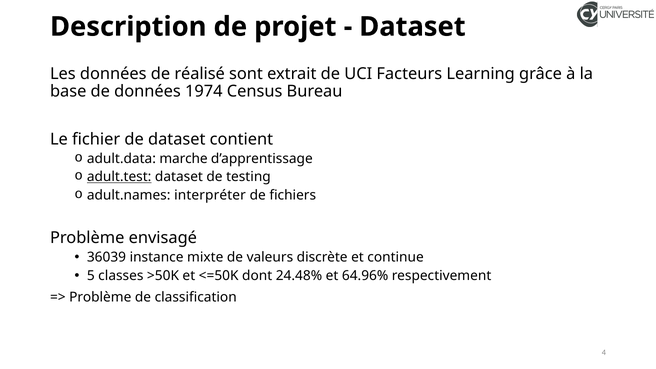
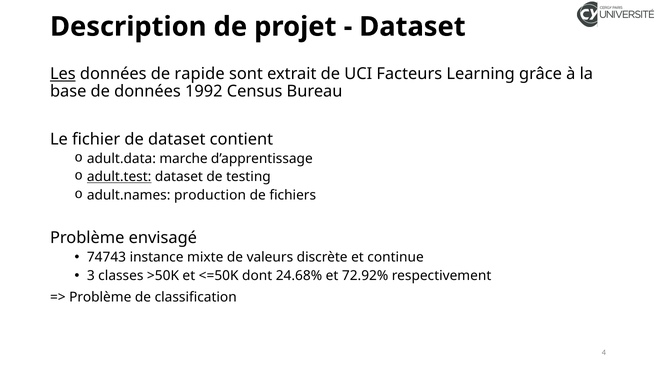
Les underline: none -> present
réalisé: réalisé -> rapide
1974: 1974 -> 1992
interpréter: interpréter -> production
36039: 36039 -> 74743
5: 5 -> 3
24.48%: 24.48% -> 24.68%
64.96%: 64.96% -> 72.92%
